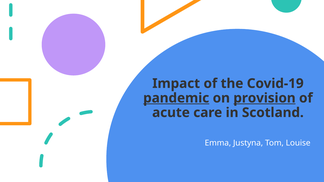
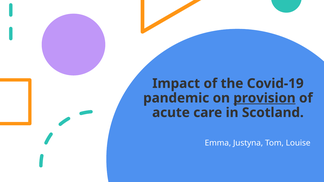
pandemic underline: present -> none
